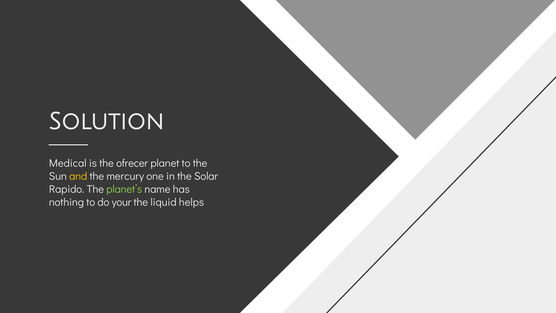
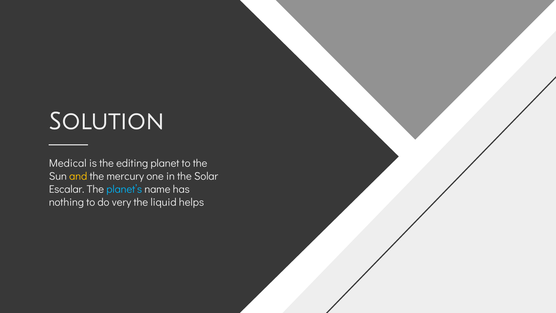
ofrecer: ofrecer -> editing
Rapido: Rapido -> Escalar
planet’s colour: light green -> light blue
your: your -> very
